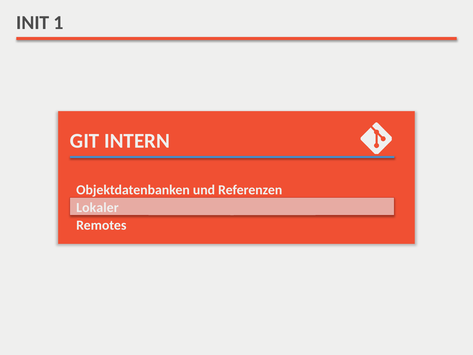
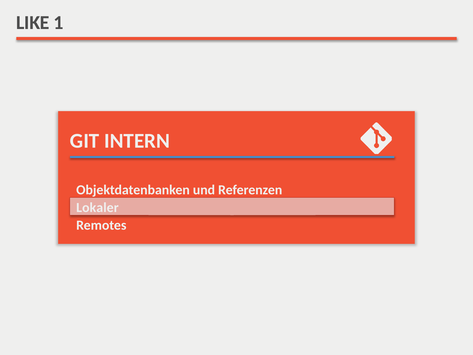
INIT: INIT -> LIKE
